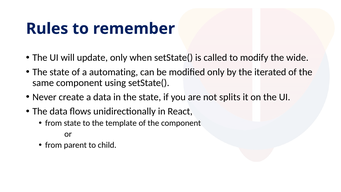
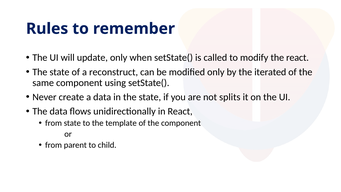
the wide: wide -> react
automating: automating -> reconstruct
